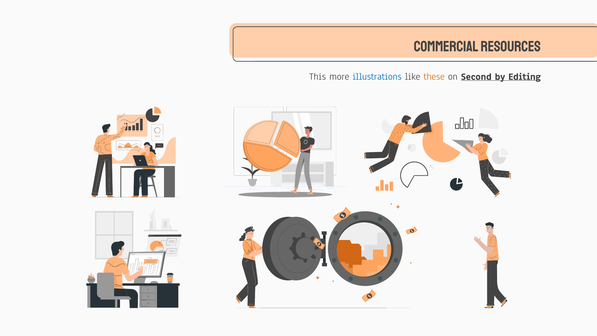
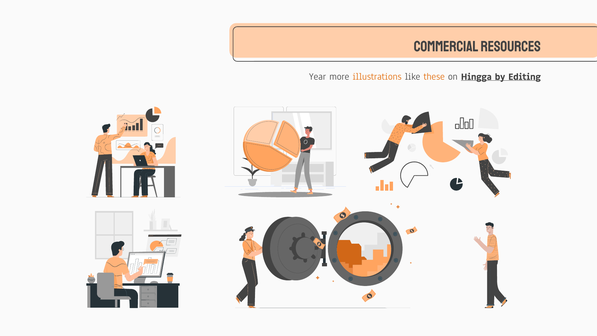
This: This -> Year
illustrations colour: blue -> orange
Second: Second -> Hingga
